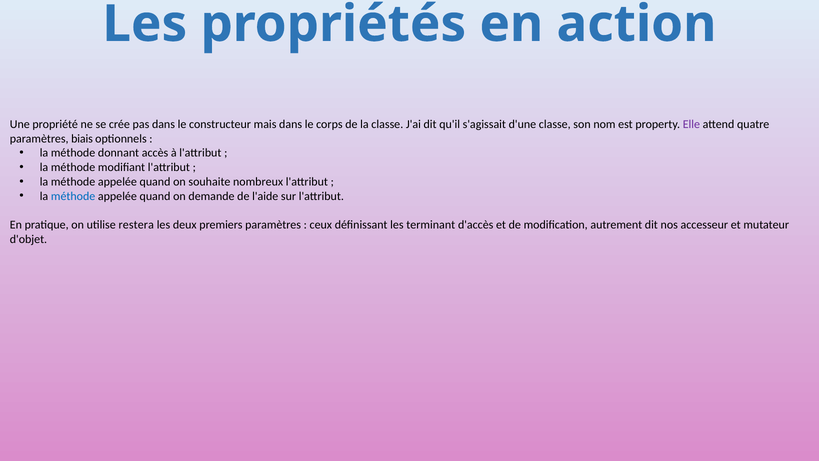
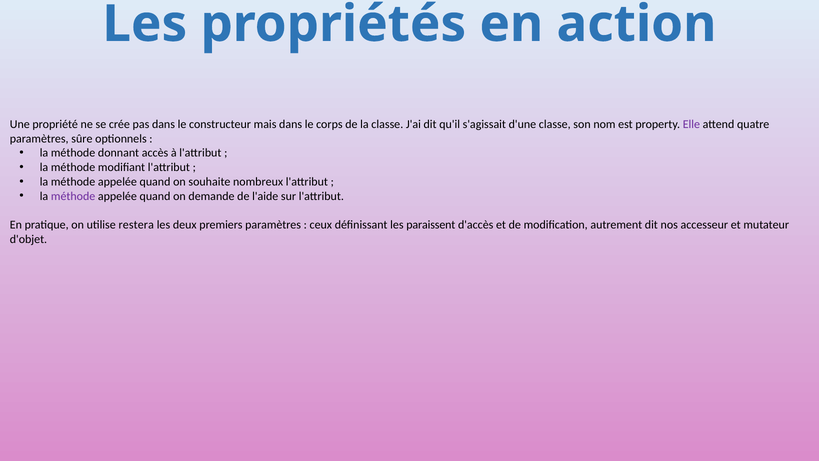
biais: biais -> sûre
méthode at (73, 196) colour: blue -> purple
terminant: terminant -> paraissent
